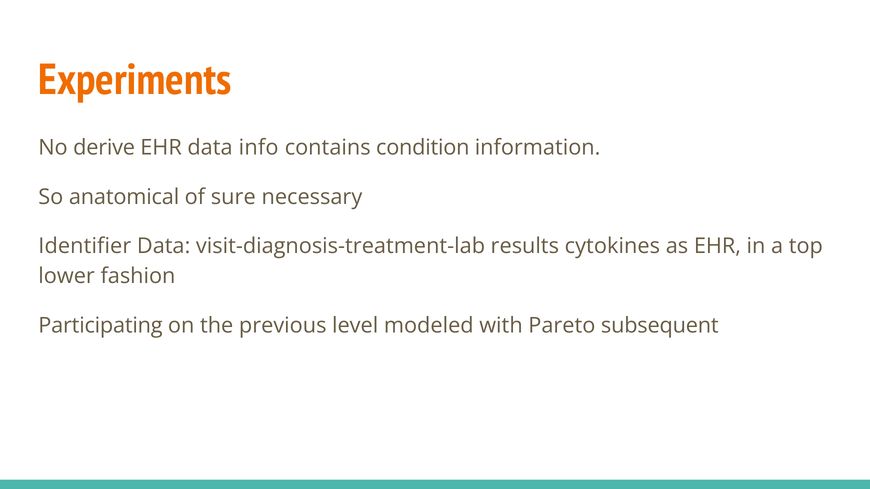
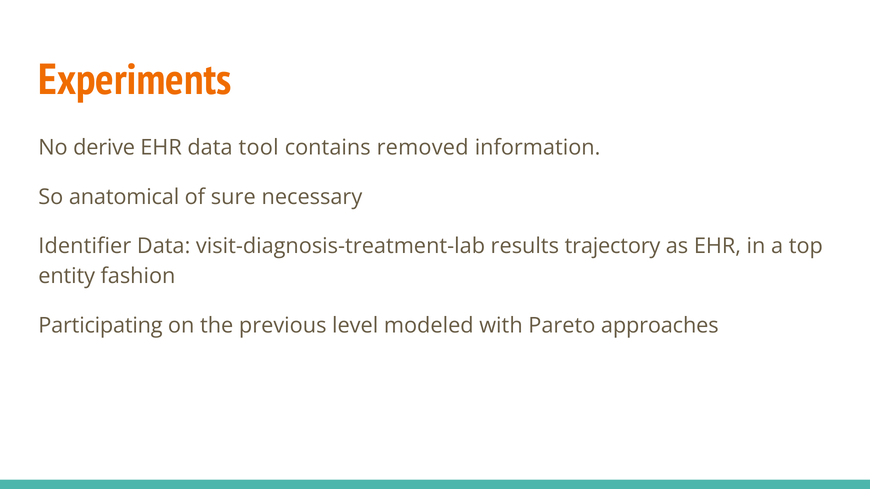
info: info -> tool
condition: condition -> removed
cytokines: cytokines -> trajectory
lower: lower -> entity
subsequent: subsequent -> approaches
